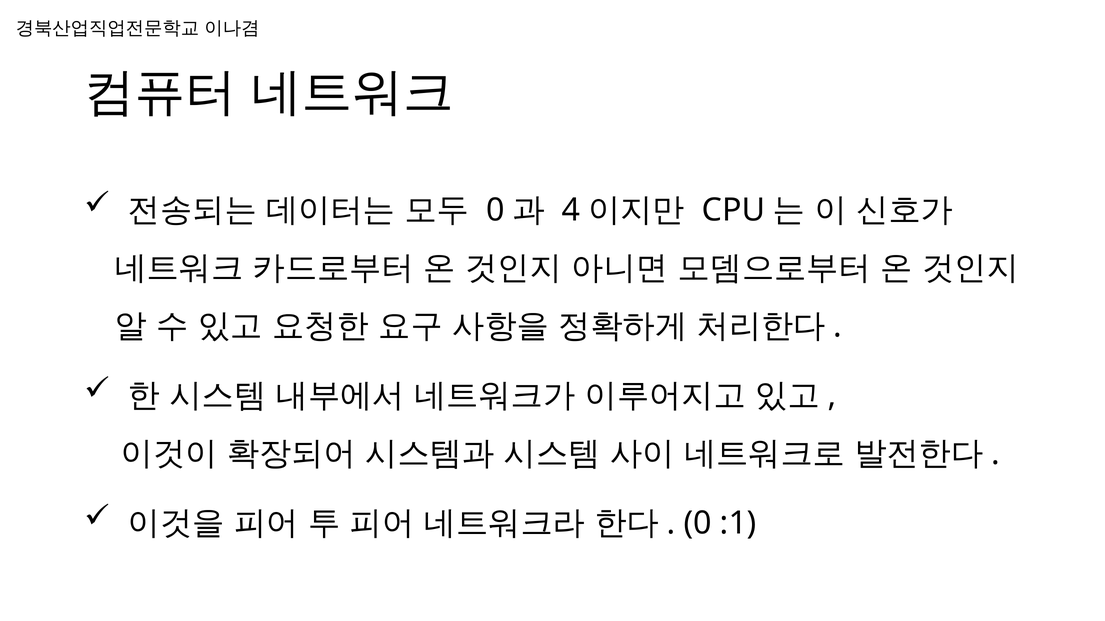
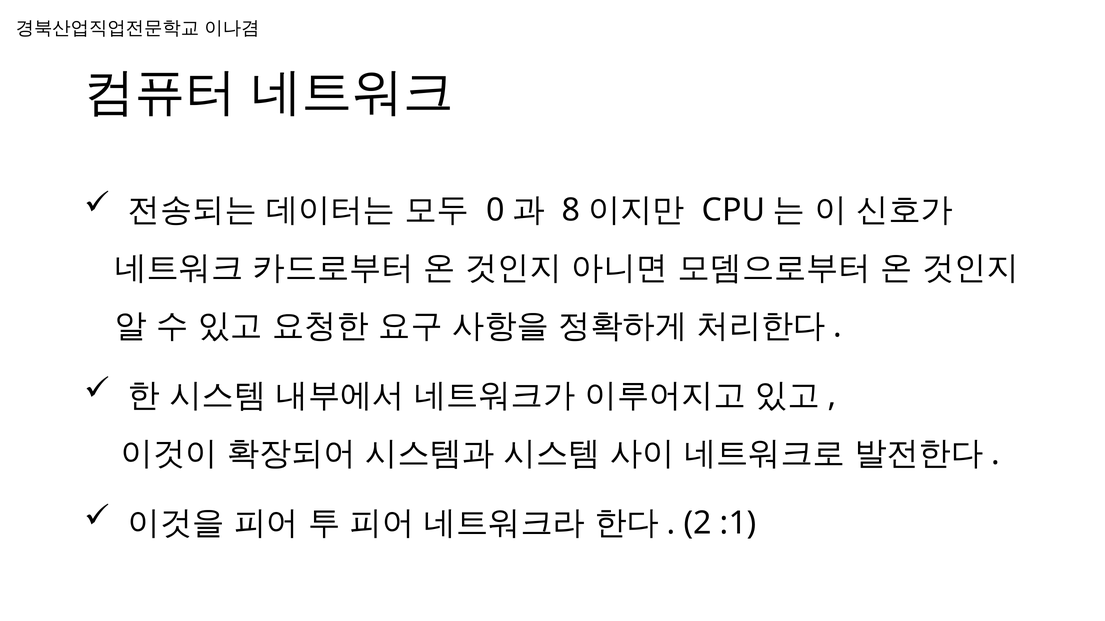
4: 4 -> 8
0 at (698, 524): 0 -> 2
